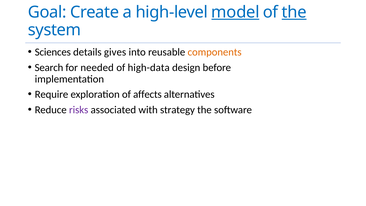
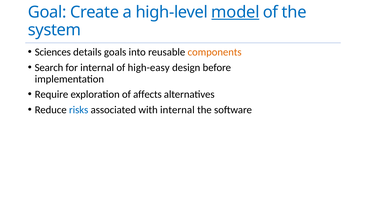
the at (294, 12) underline: present -> none
gives: gives -> goals
for needed: needed -> internal
high-data: high-data -> high-easy
risks colour: purple -> blue
with strategy: strategy -> internal
